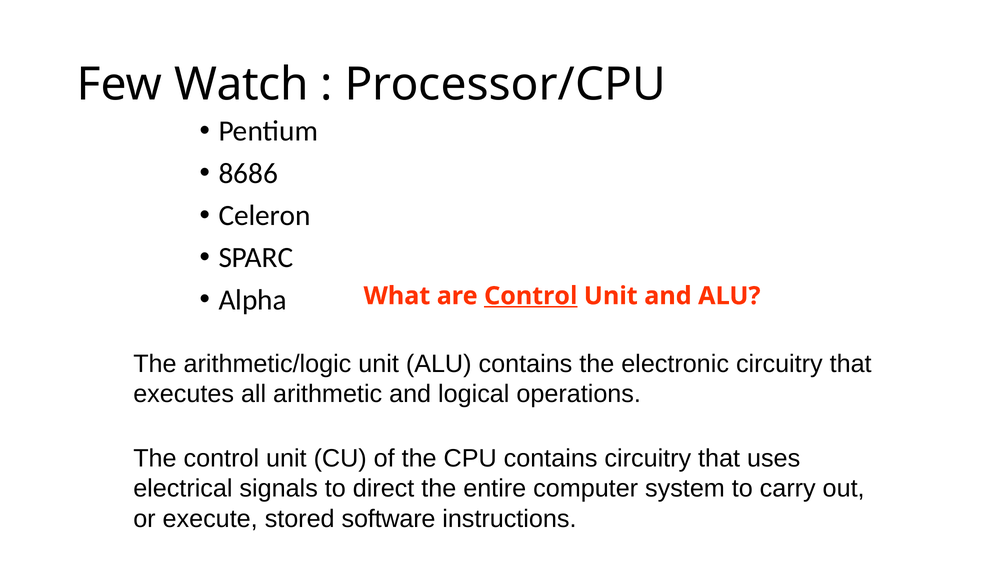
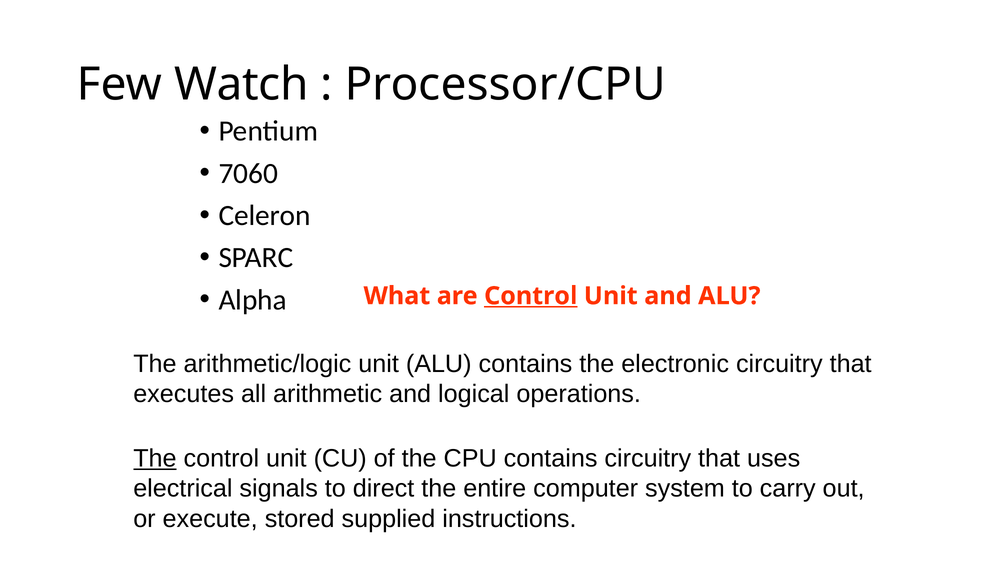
8686: 8686 -> 7060
The at (155, 459) underline: none -> present
software: software -> supplied
